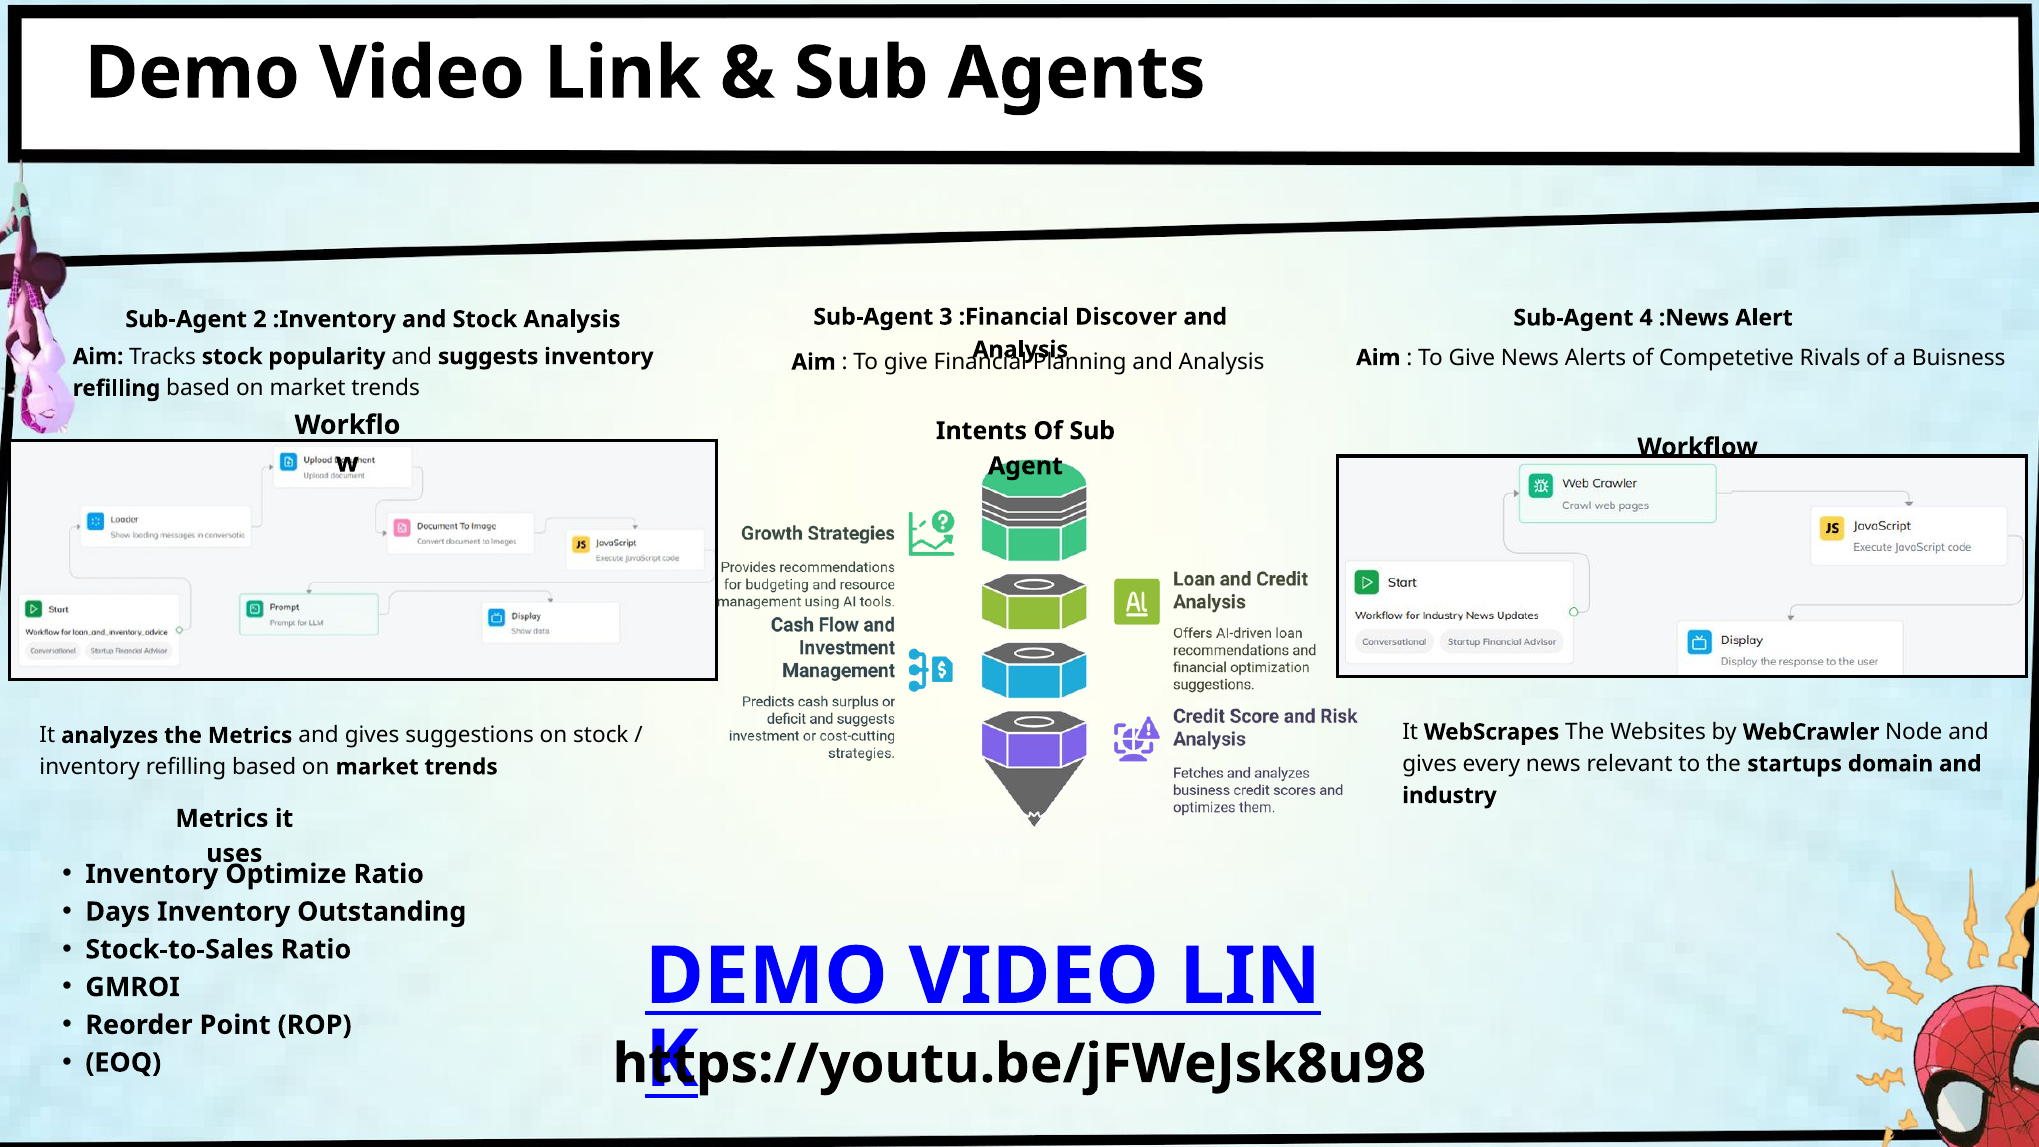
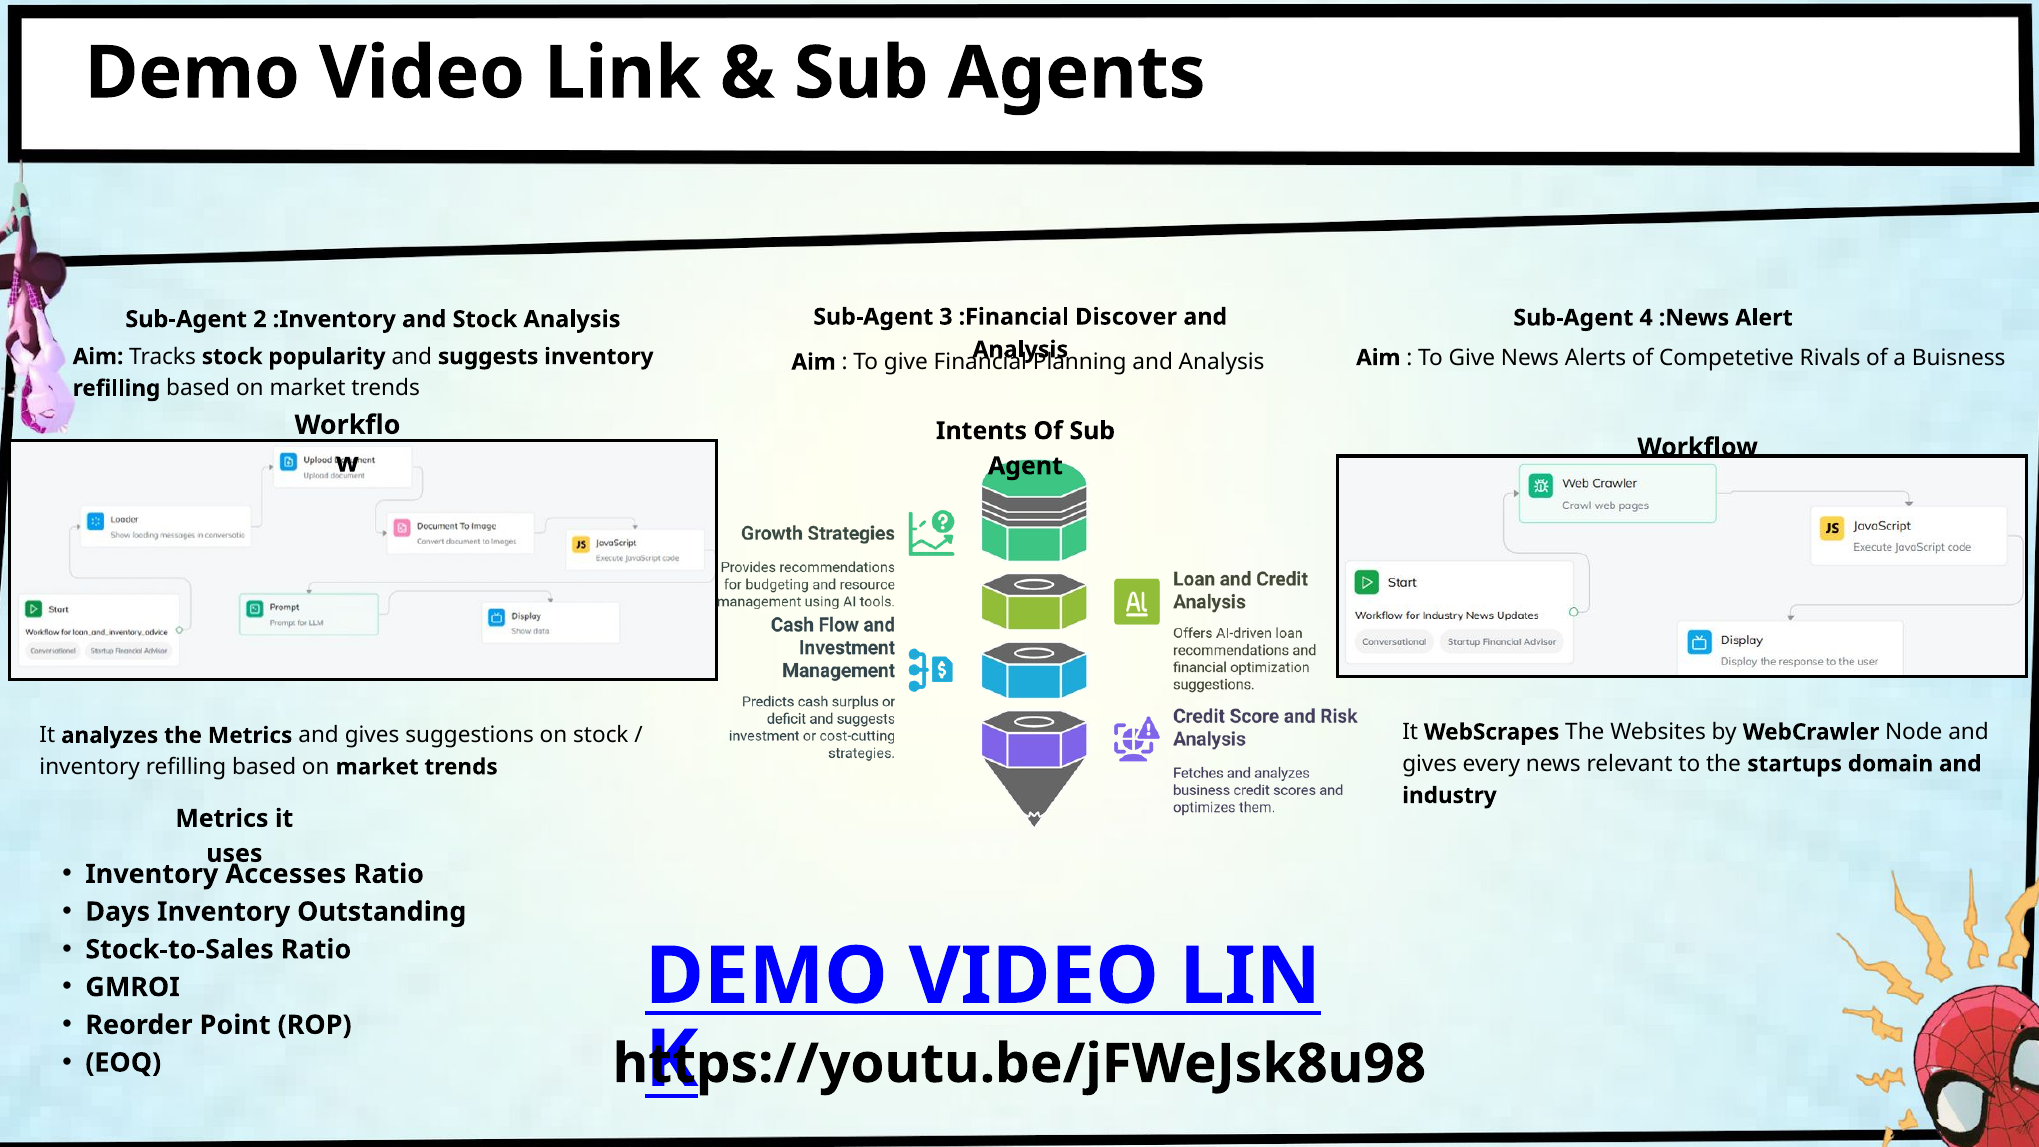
Optimize: Optimize -> Accesses
